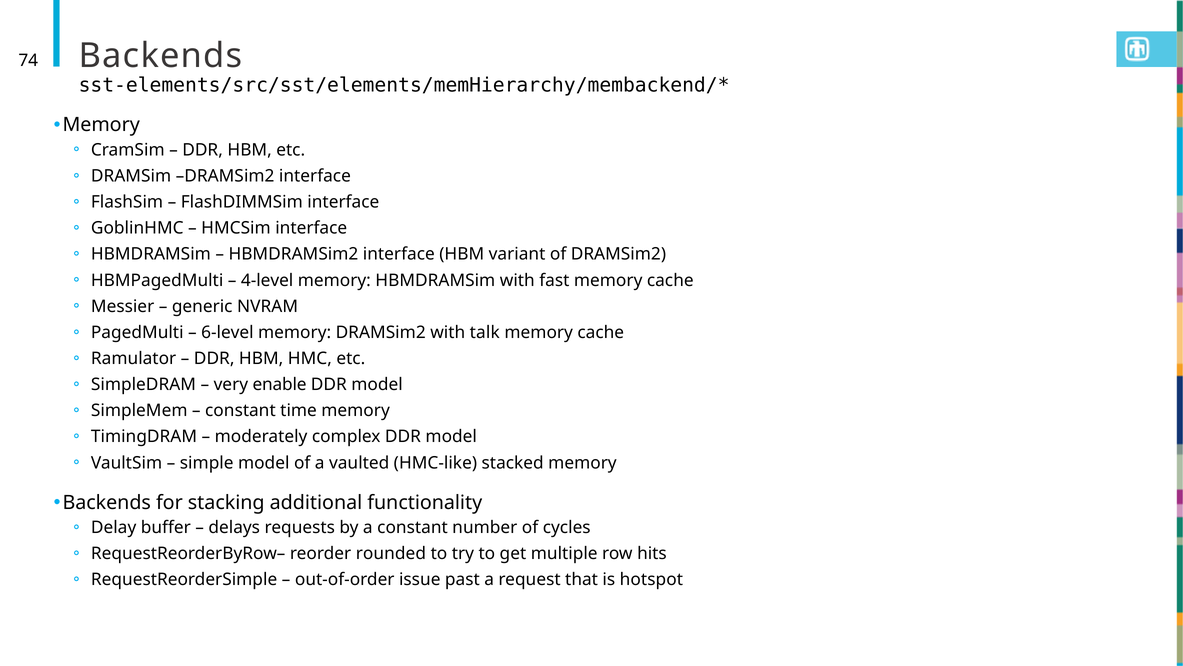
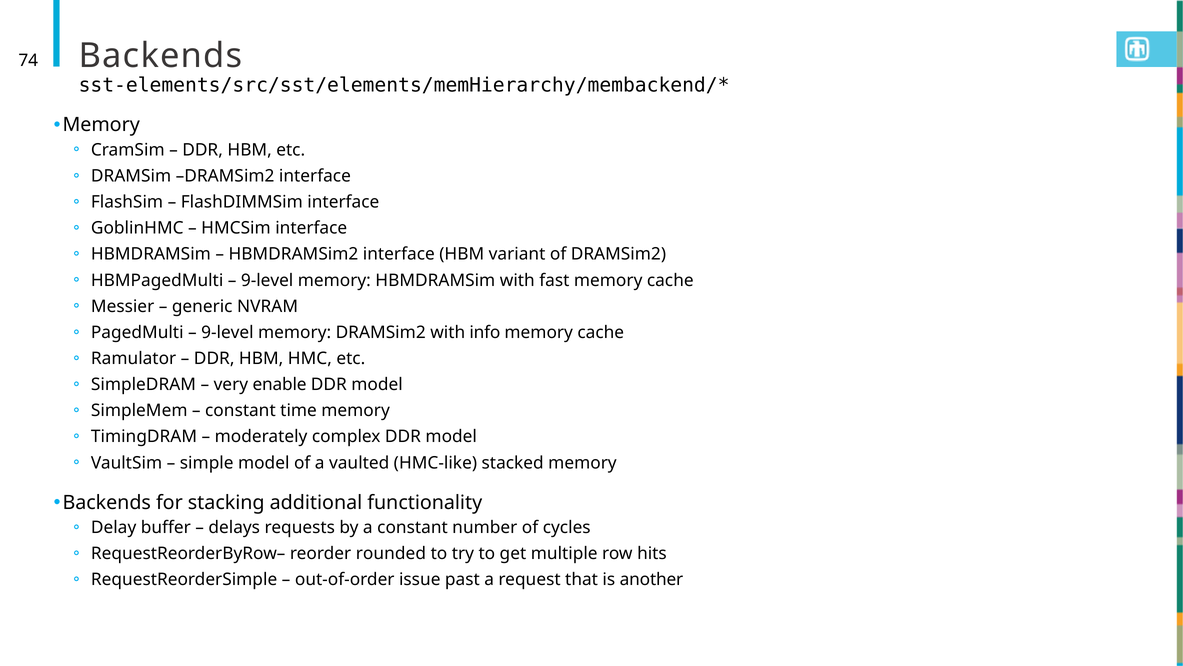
4-level at (267, 280): 4-level -> 9-level
6-level at (227, 332): 6-level -> 9-level
talk: talk -> info
hotspot: hotspot -> another
